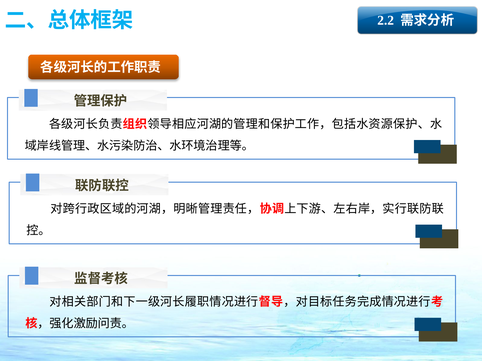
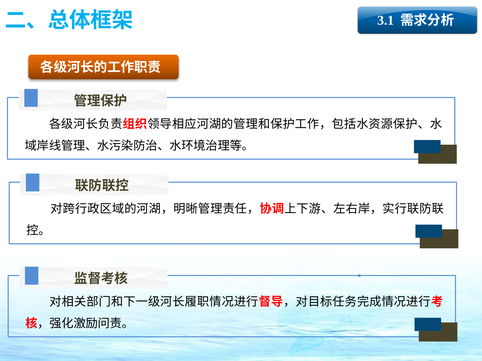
2.2: 2.2 -> 3.1
